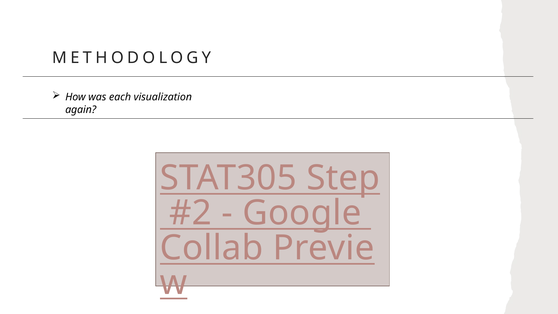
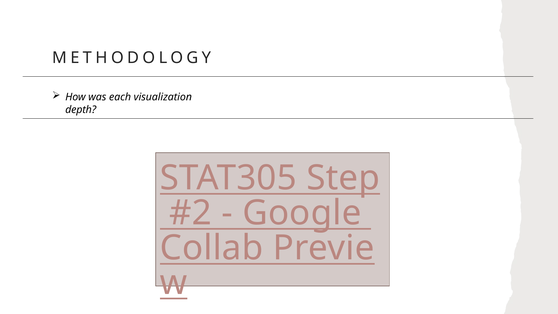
again: again -> depth
